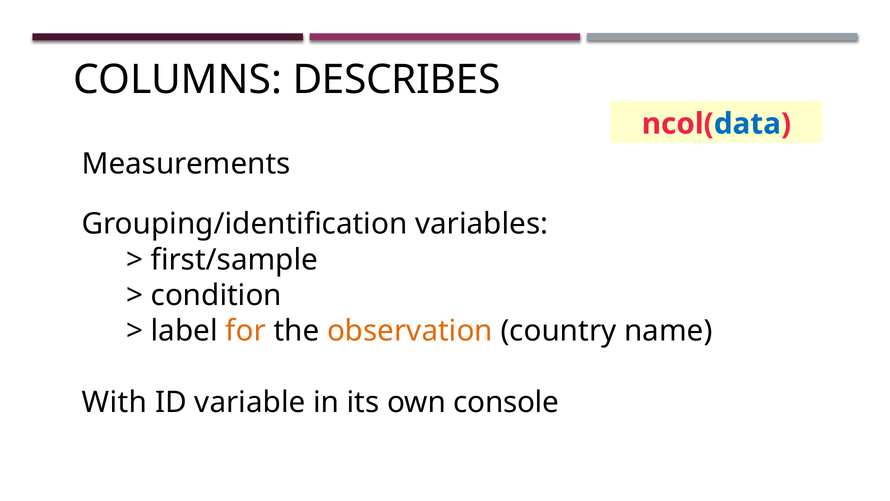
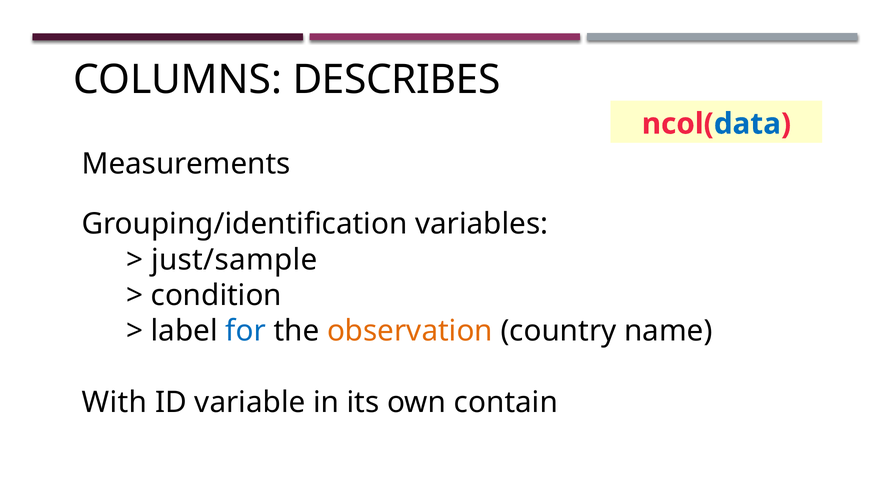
first/sample: first/sample -> just/sample
for colour: orange -> blue
console: console -> contain
